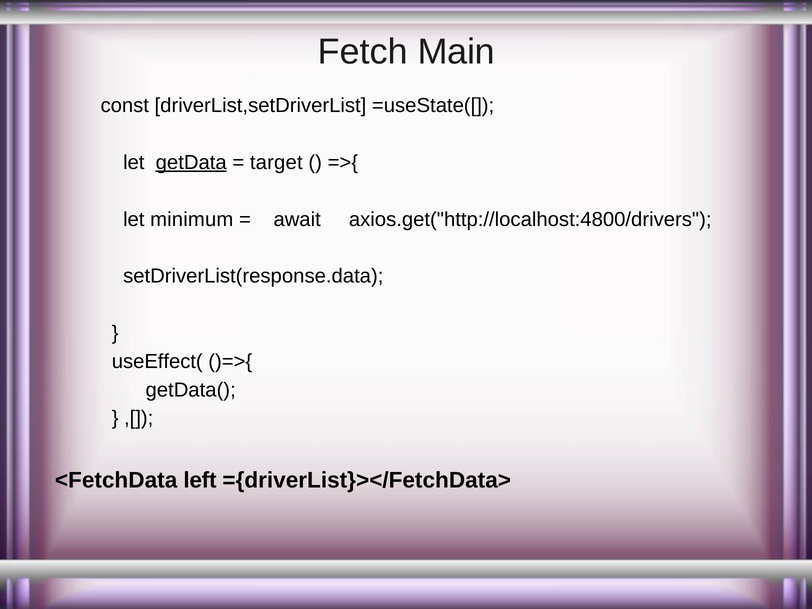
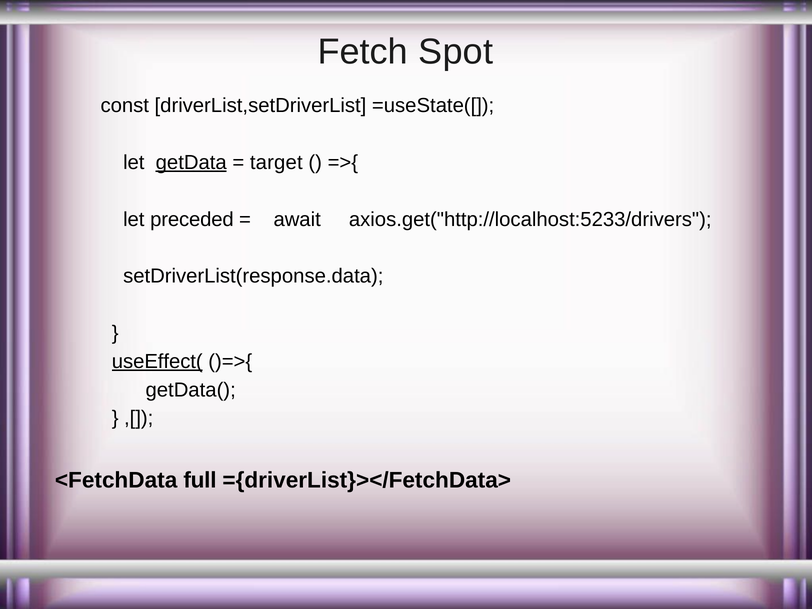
Main: Main -> Spot
minimum: minimum -> preceded
axios.get("http://localhost:4800/drivers: axios.get("http://localhost:4800/drivers -> axios.get("http://localhost:5233/drivers
useEffect( underline: none -> present
left: left -> full
